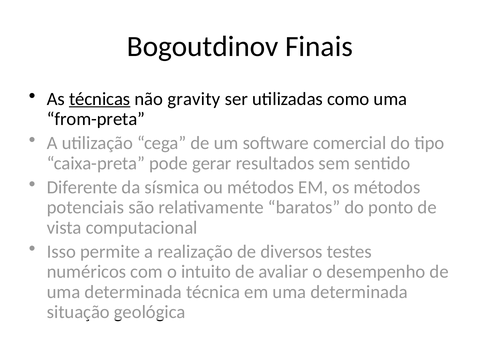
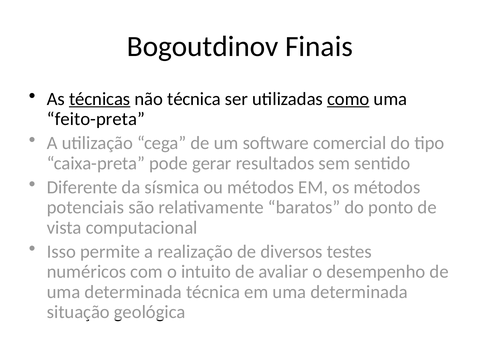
não gravity: gravity -> técnica
como underline: none -> present
from-preta: from-preta -> feito-preta
